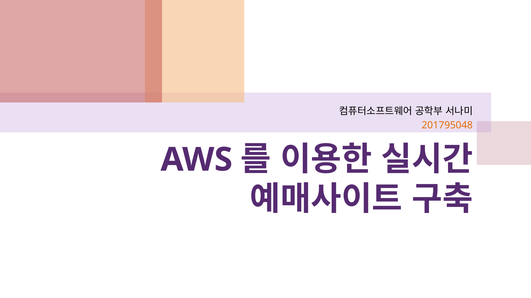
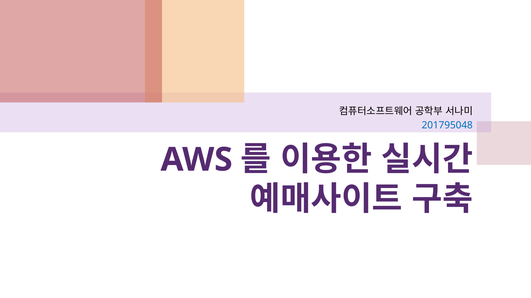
201795048 colour: orange -> blue
